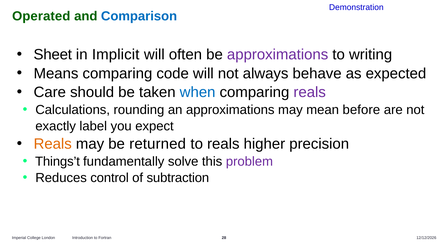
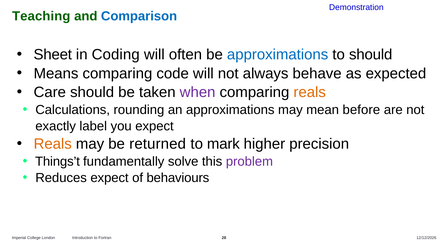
Operated: Operated -> Teaching
Implicit: Implicit -> Coding
approximations at (278, 55) colour: purple -> blue
to writing: writing -> should
when colour: blue -> purple
reals at (310, 92) colour: purple -> orange
to reals: reals -> mark
Reduces control: control -> expect
subtraction: subtraction -> behaviours
